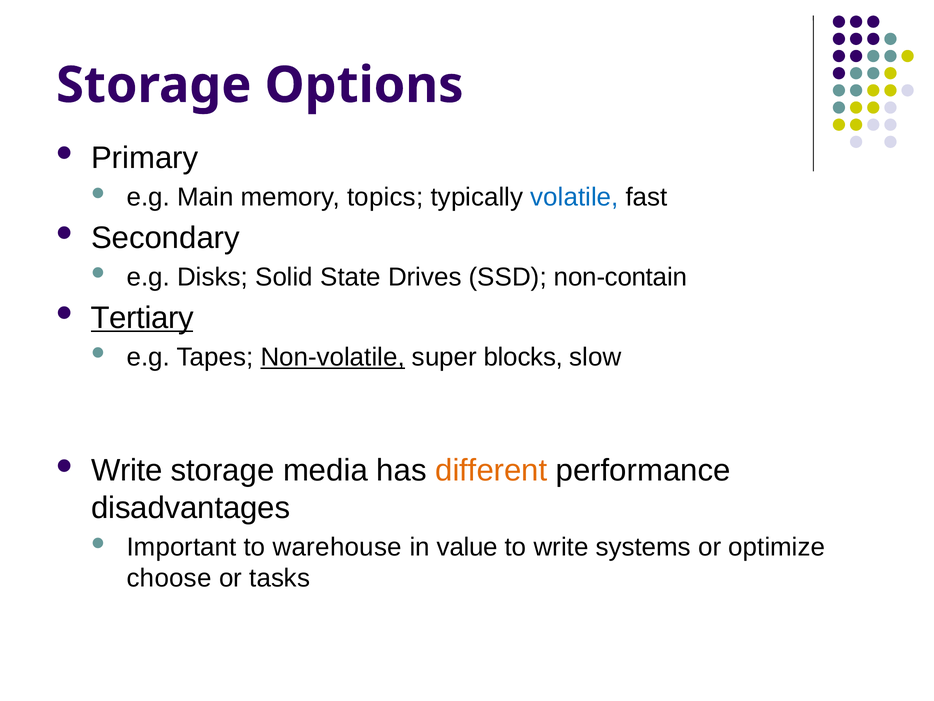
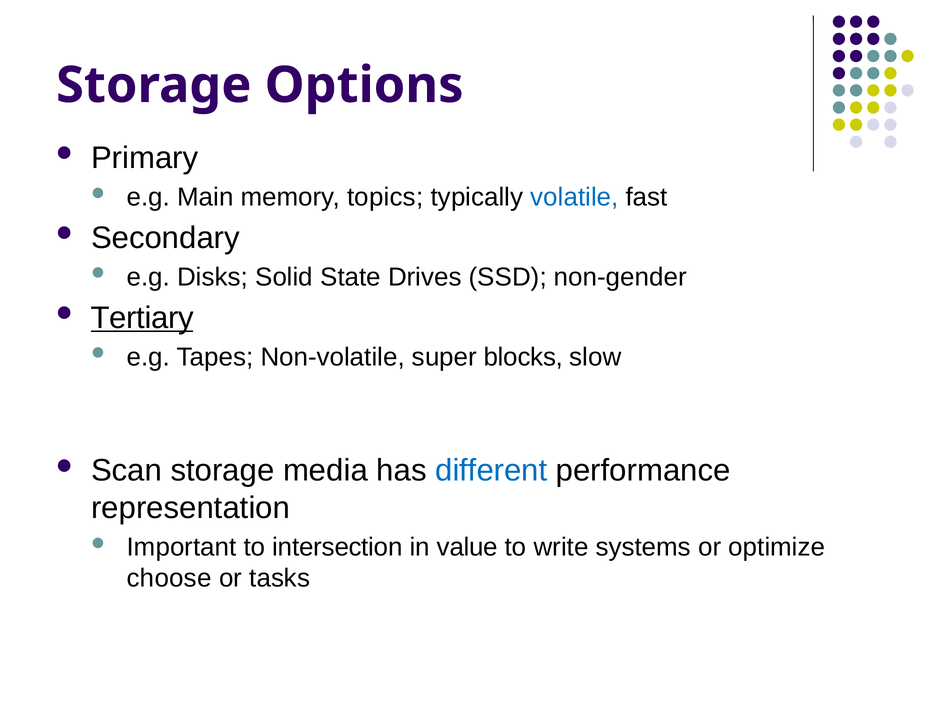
non-contain: non-contain -> non-gender
Non-volatile underline: present -> none
Write at (127, 470): Write -> Scan
different colour: orange -> blue
disadvantages: disadvantages -> representation
warehouse: warehouse -> intersection
